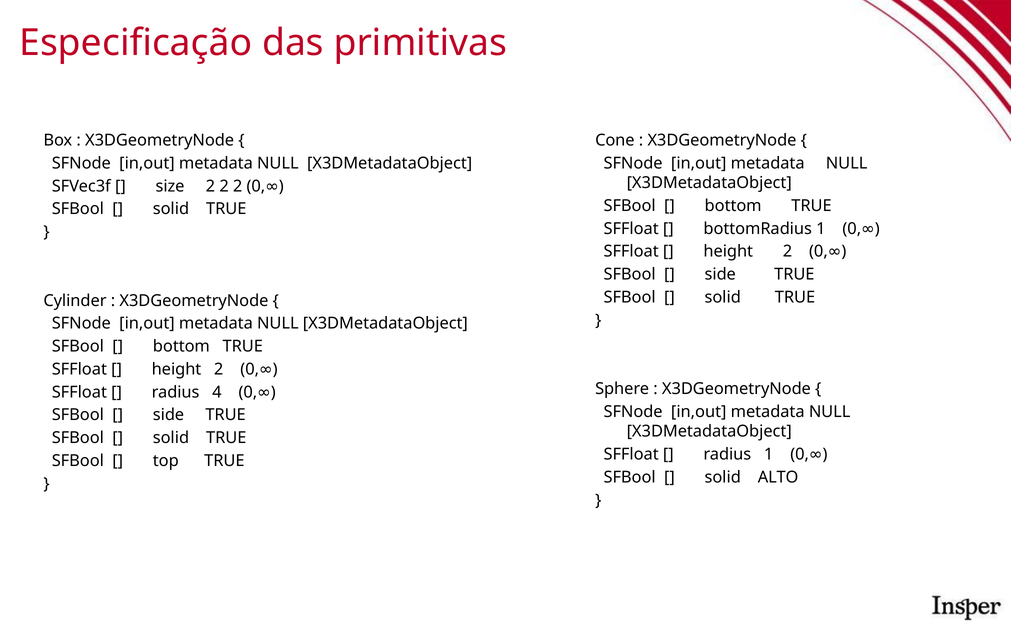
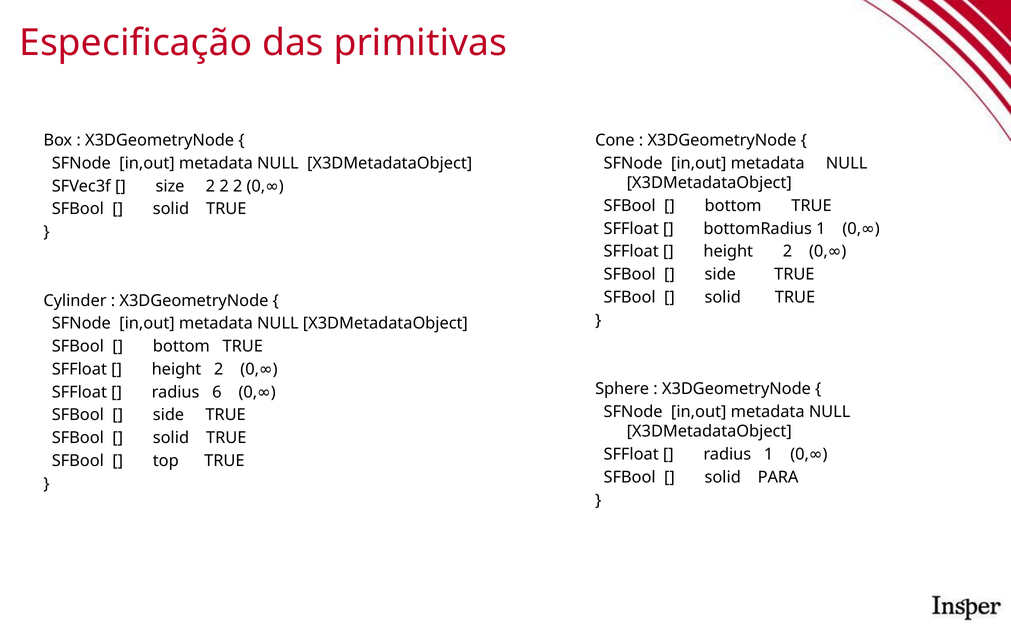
4: 4 -> 6
ALTO: ALTO -> PARA
